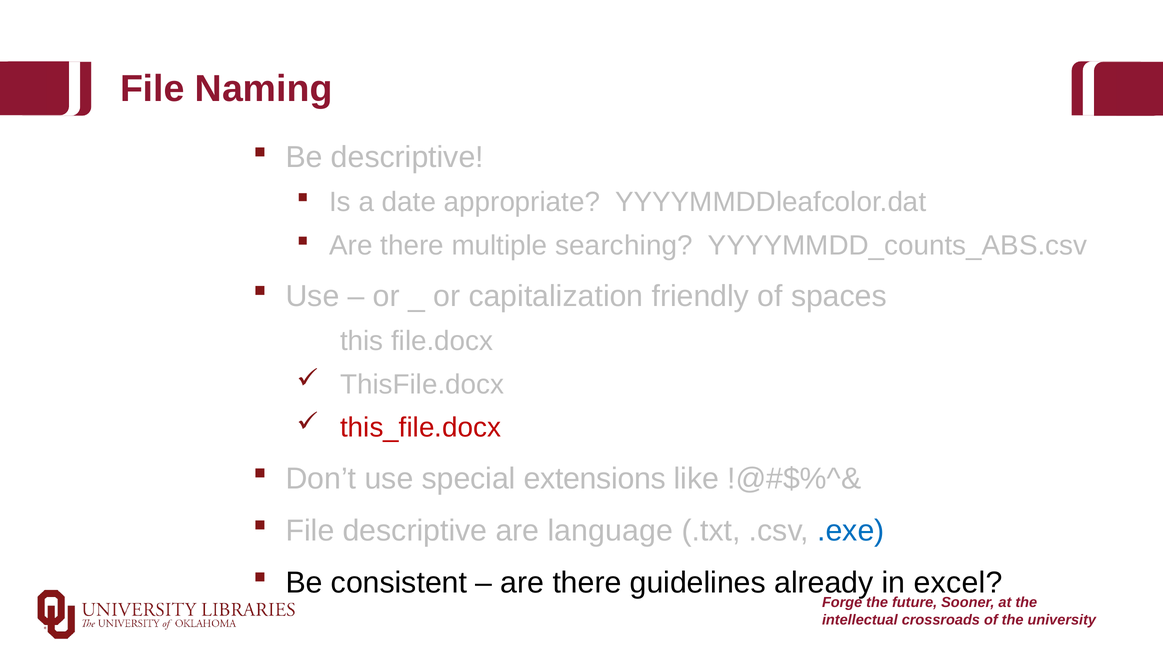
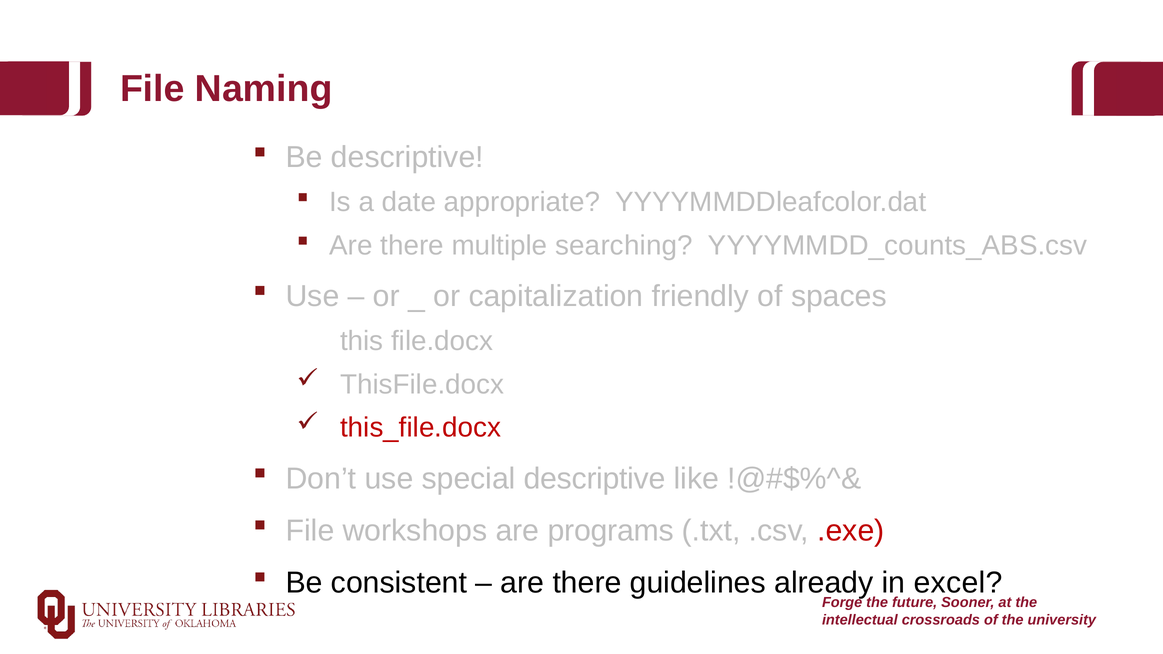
special extensions: extensions -> descriptive
File descriptive: descriptive -> workshops
language: language -> programs
.exe colour: blue -> red
